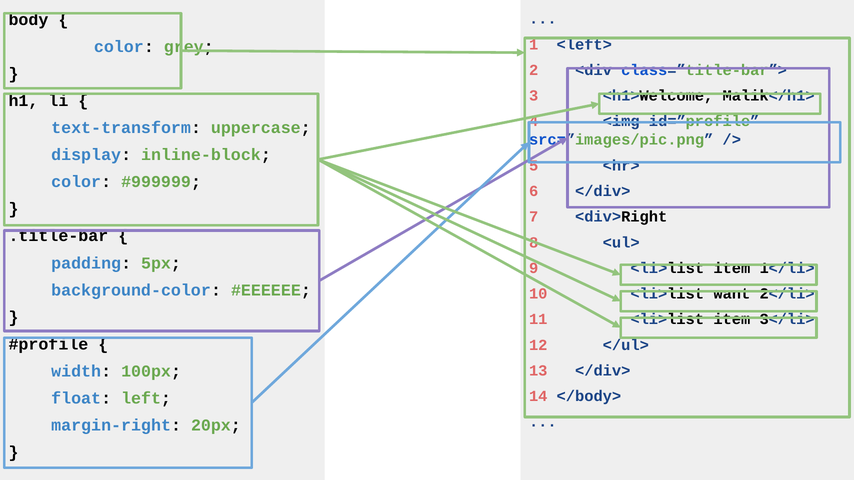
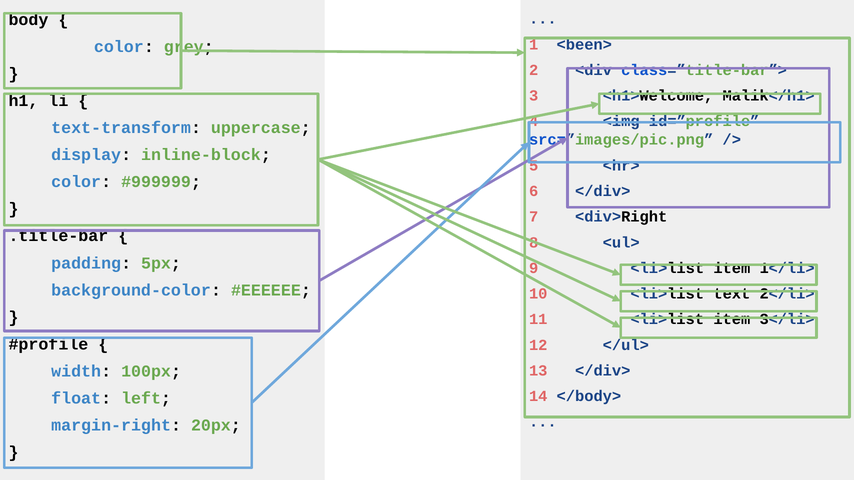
<left>: <left> -> <been>
want: want -> text
